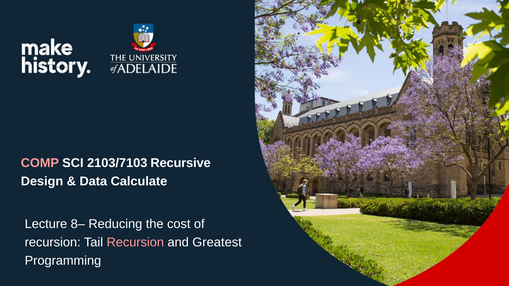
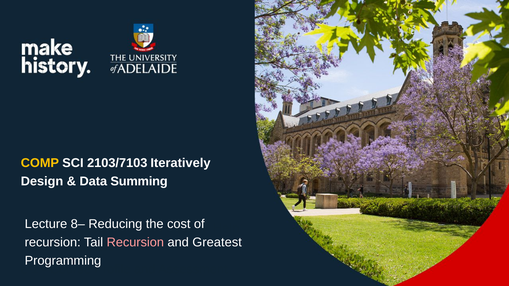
COMP colour: pink -> yellow
Recursive: Recursive -> Iteratively
Calculate: Calculate -> Summing
